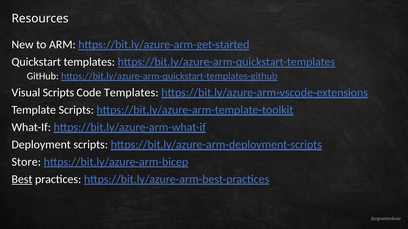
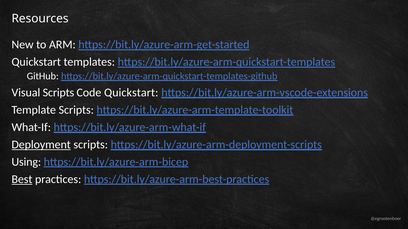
Code Templates: Templates -> Quickstart
Deployment underline: none -> present
Store: Store -> Using
